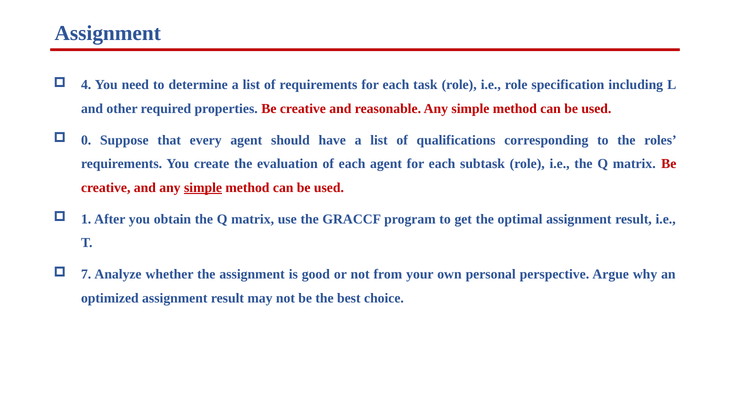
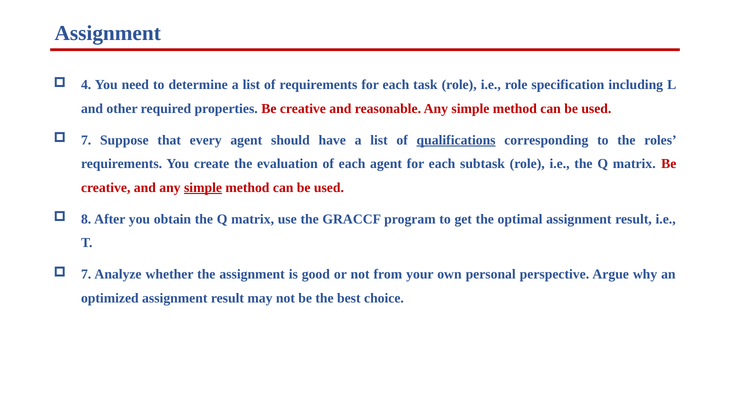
0 at (86, 140): 0 -> 7
qualifications underline: none -> present
1: 1 -> 8
